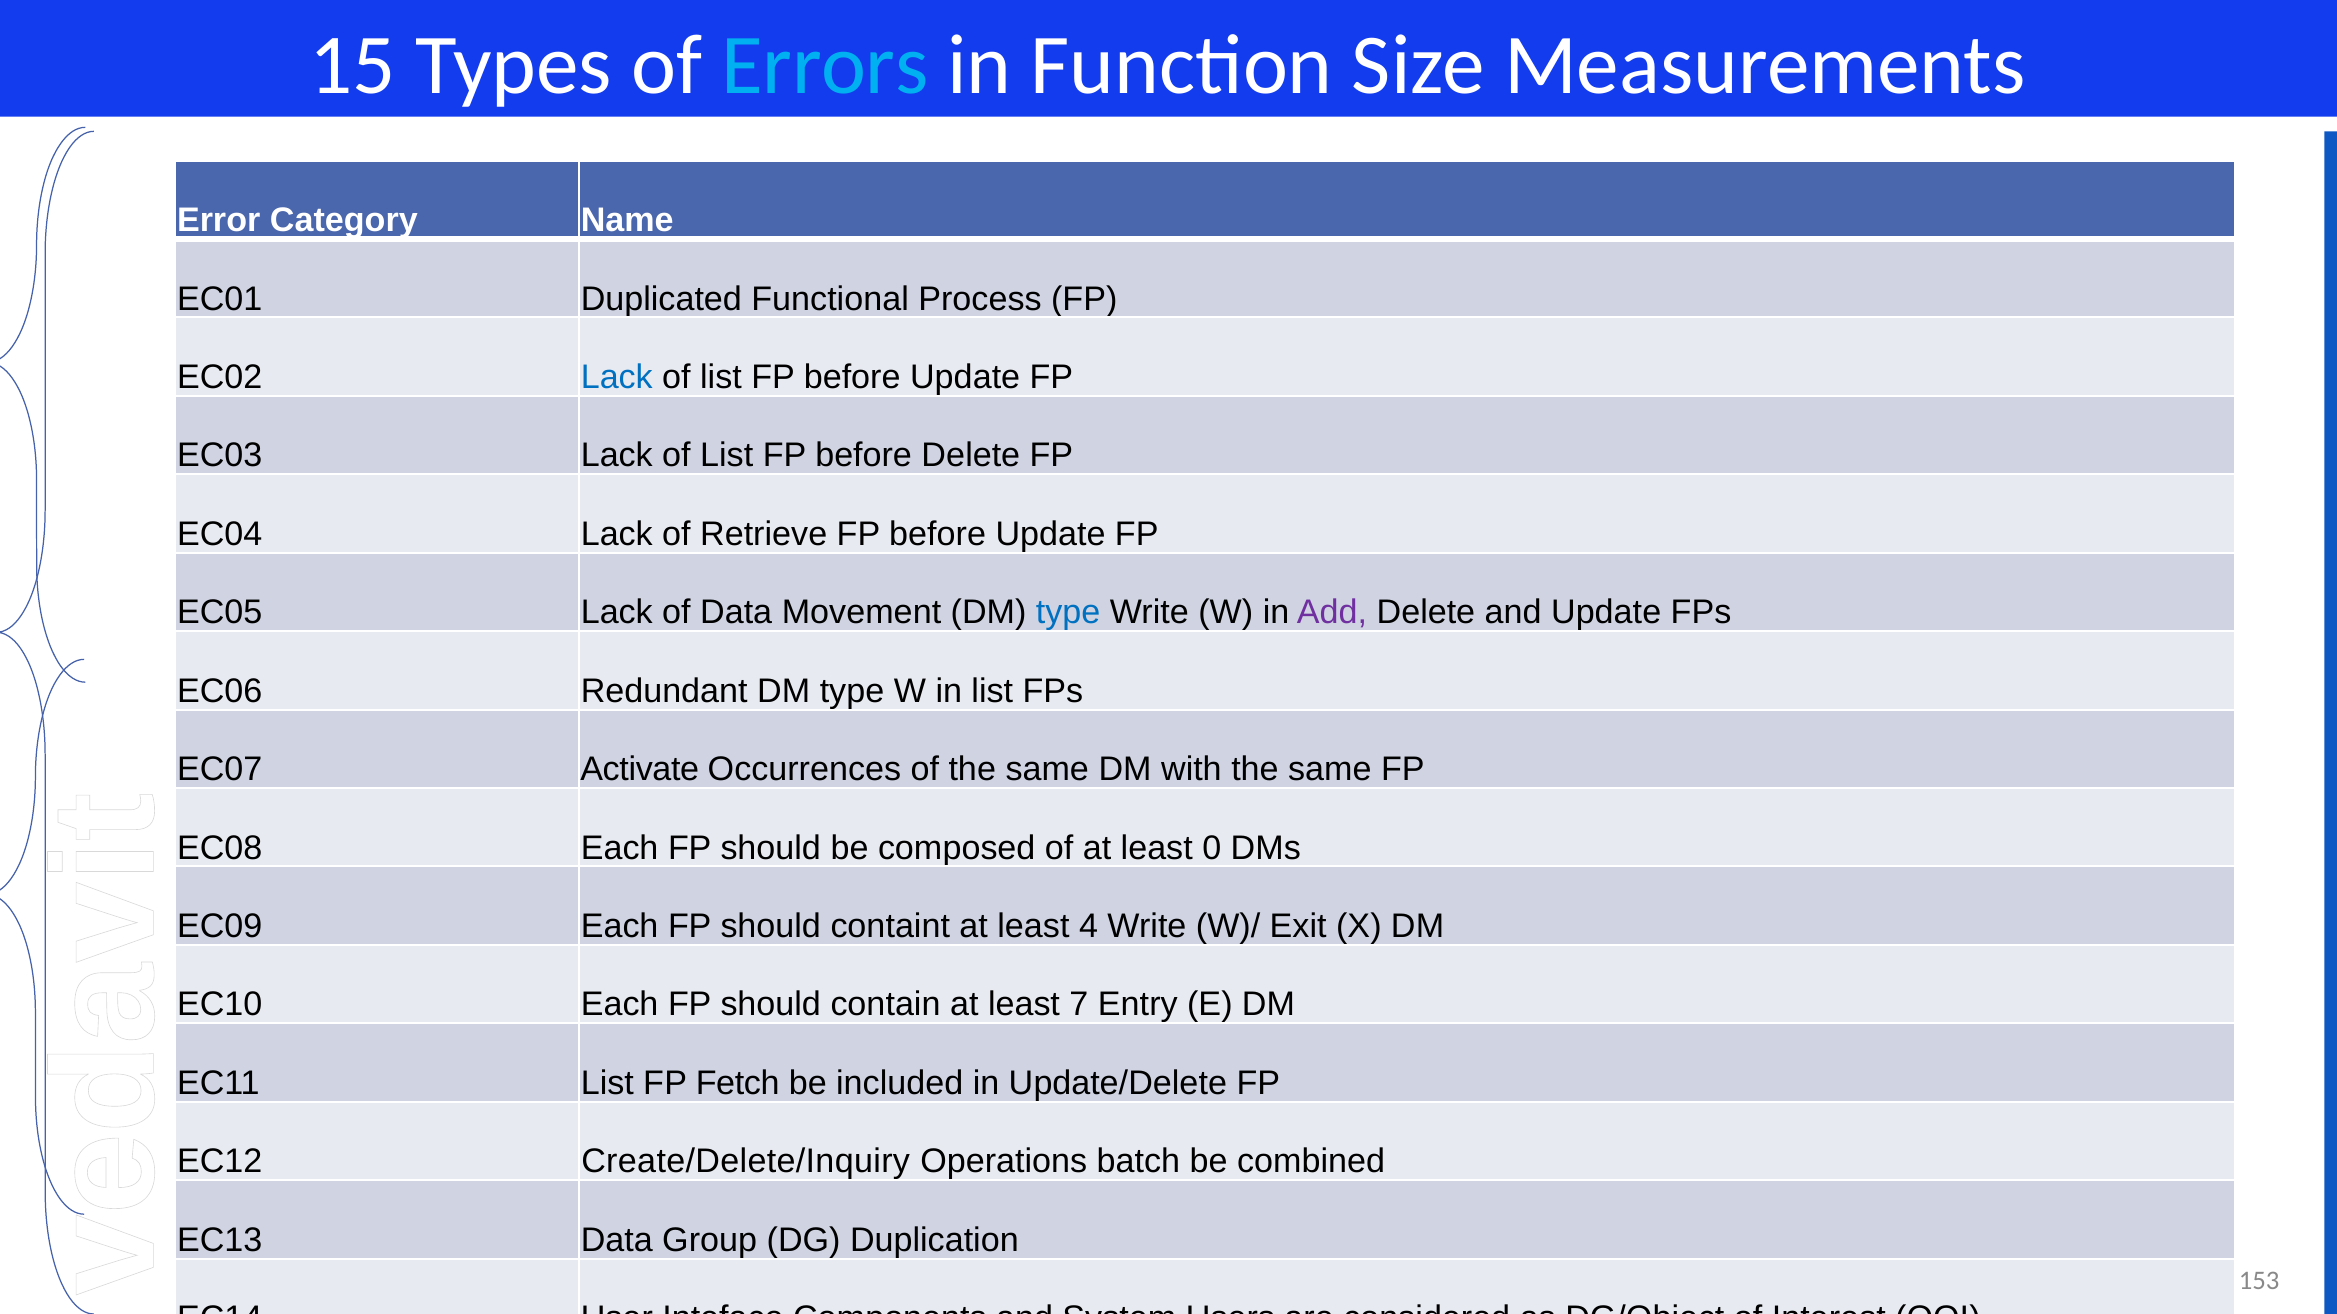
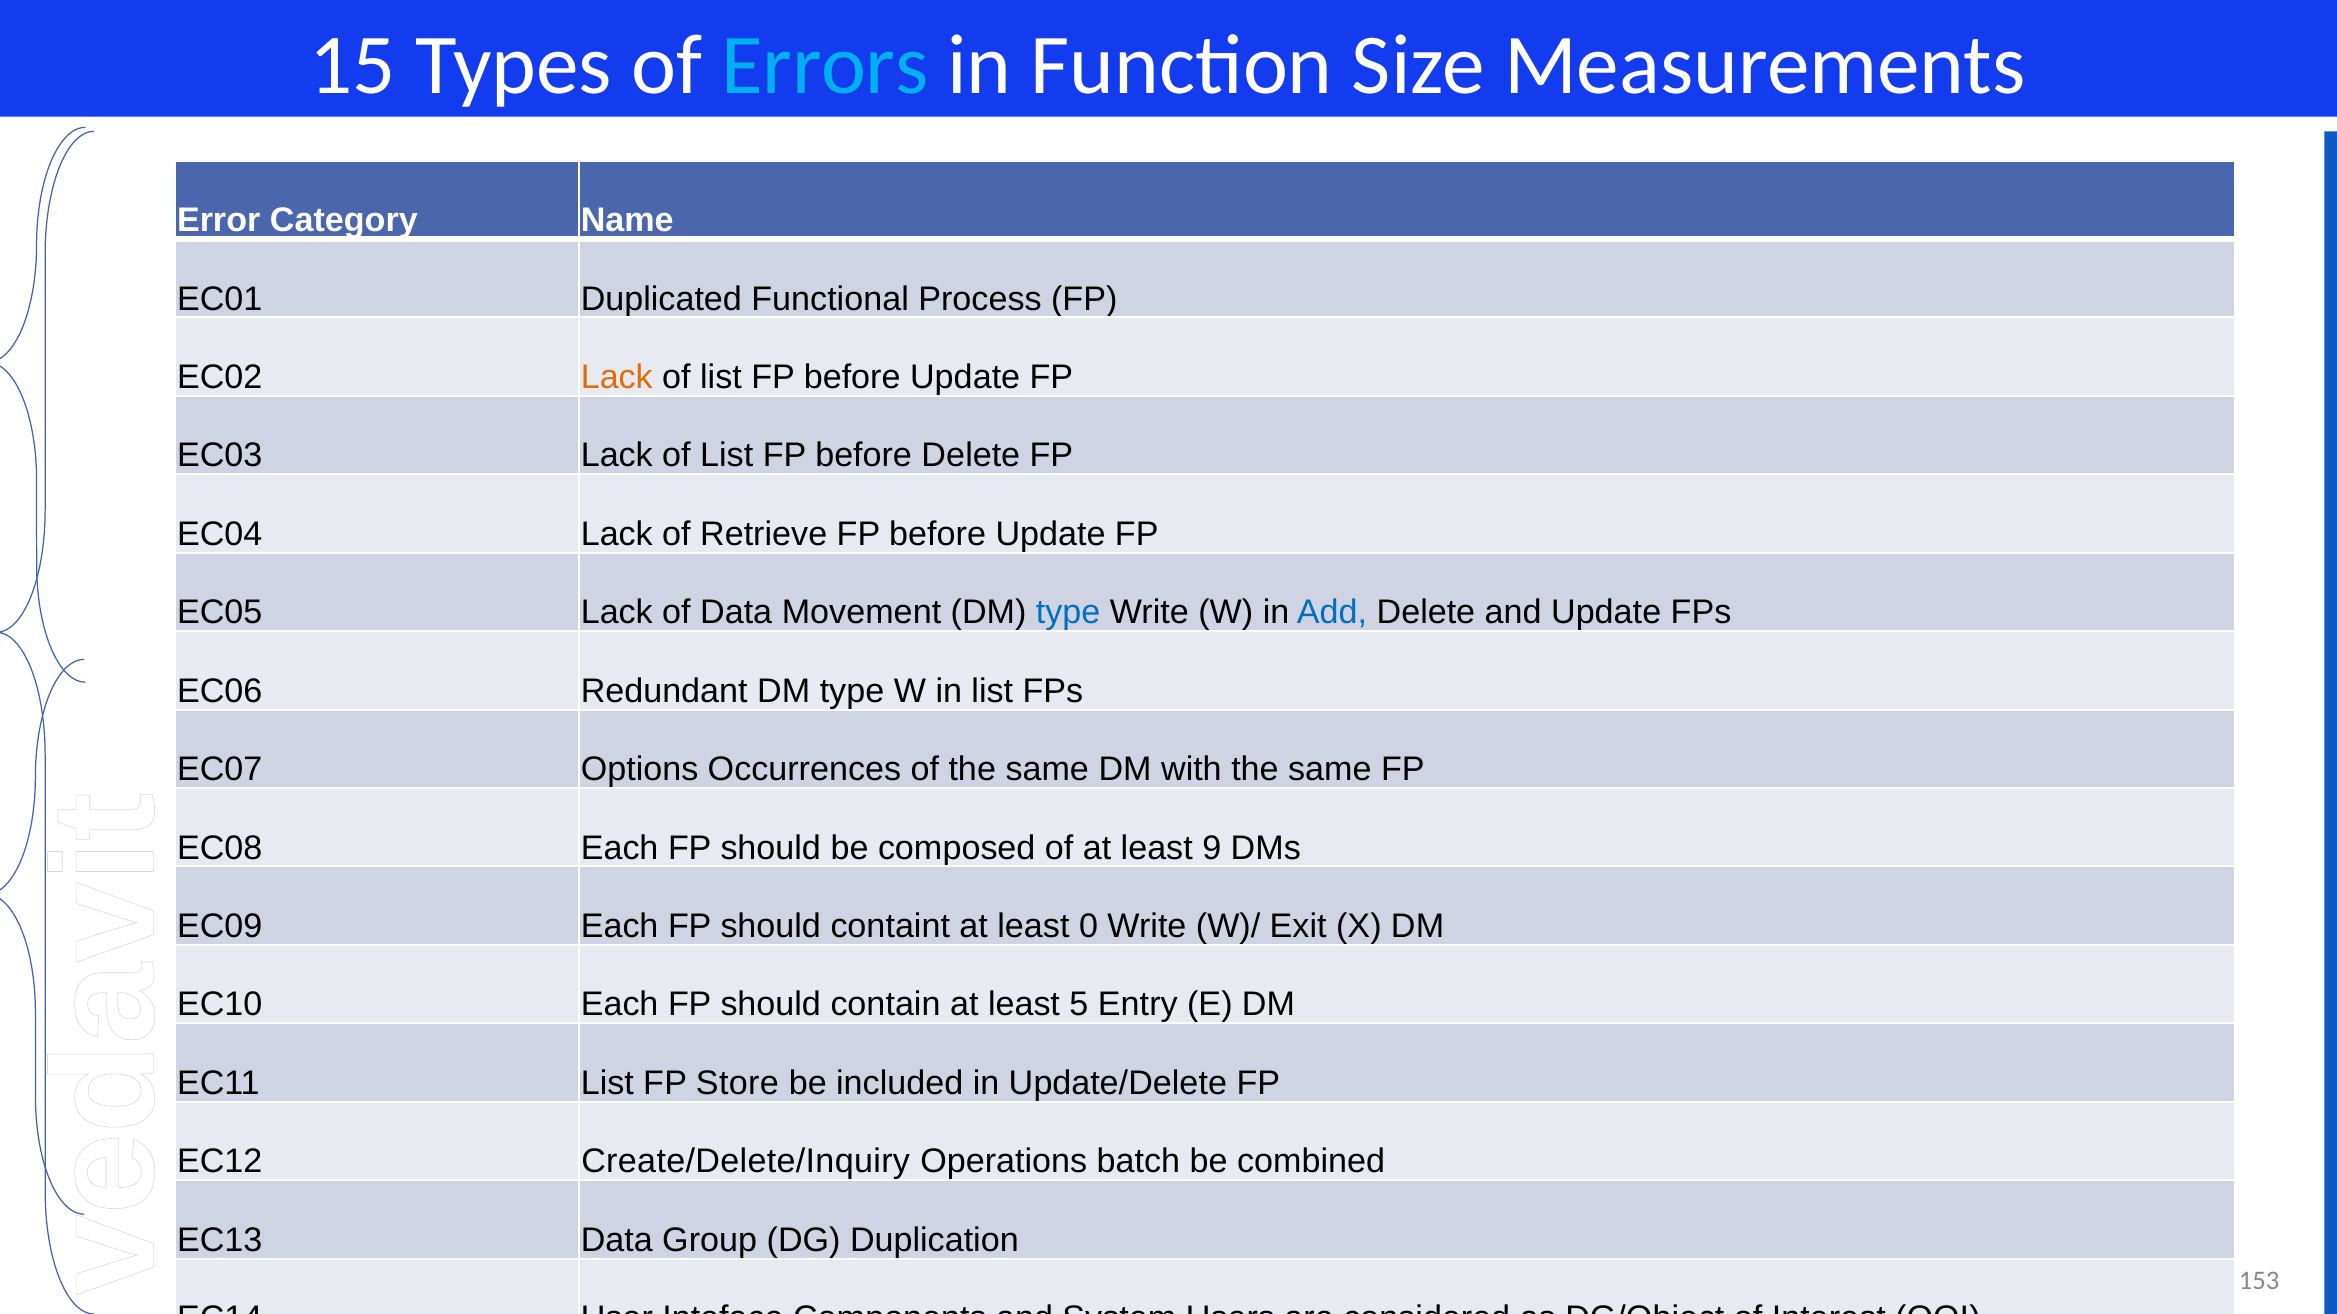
Lack at (617, 377) colour: blue -> orange
Add colour: purple -> blue
Activate: Activate -> Options
0: 0 -> 9
4: 4 -> 0
7: 7 -> 5
Fetch: Fetch -> Store
